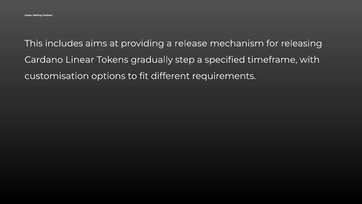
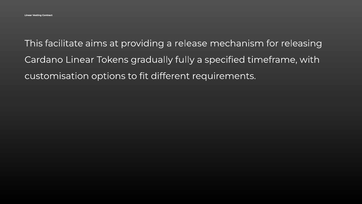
includes: includes -> facilitate
step: step -> fully
